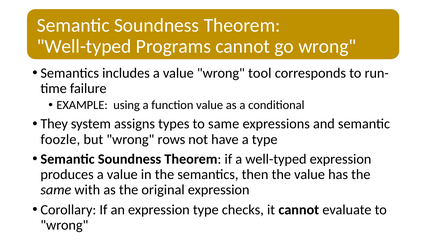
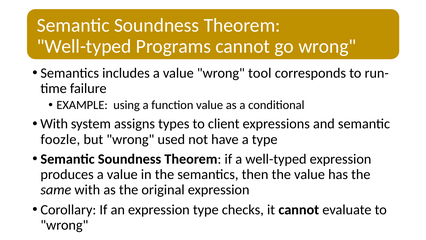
They at (54, 124): They -> With
to same: same -> client
rows: rows -> used
